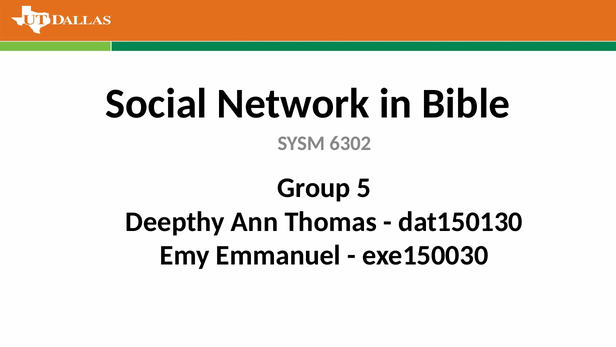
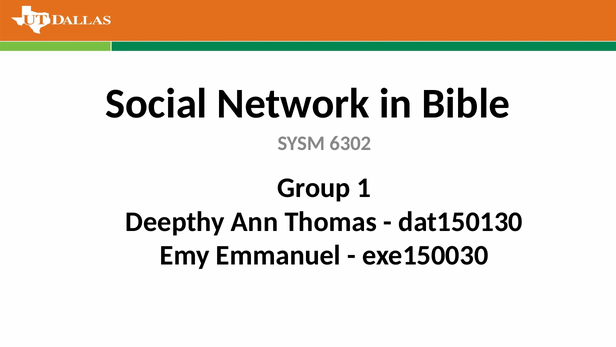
5: 5 -> 1
